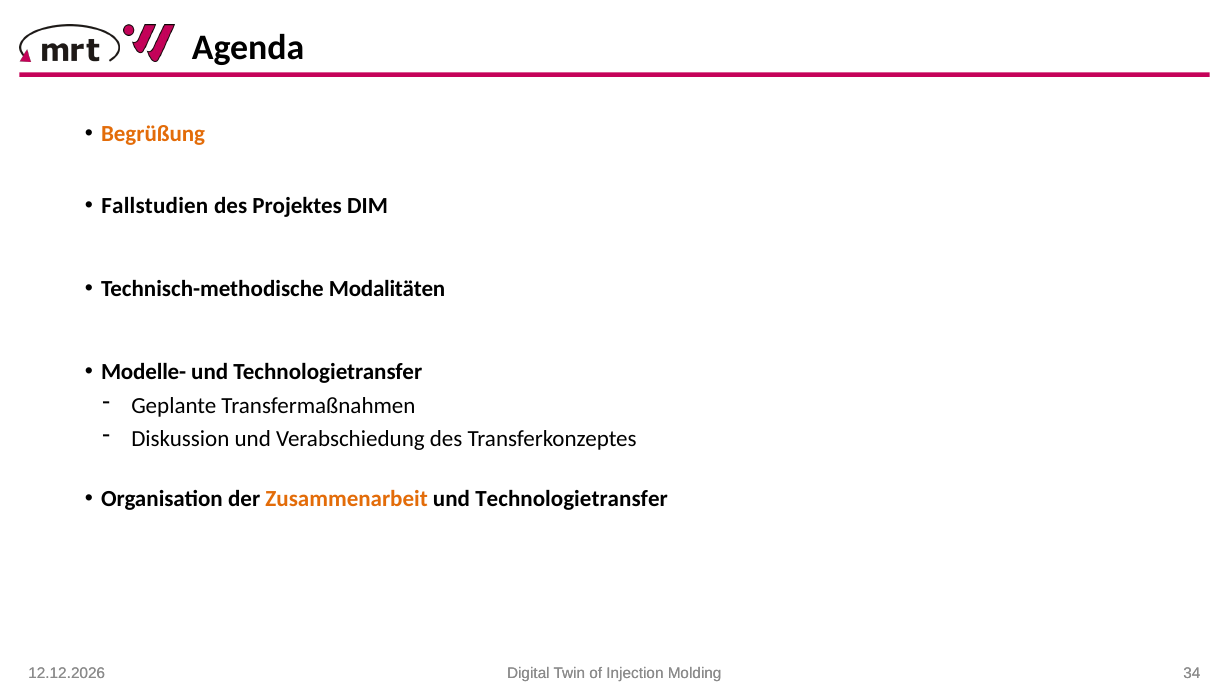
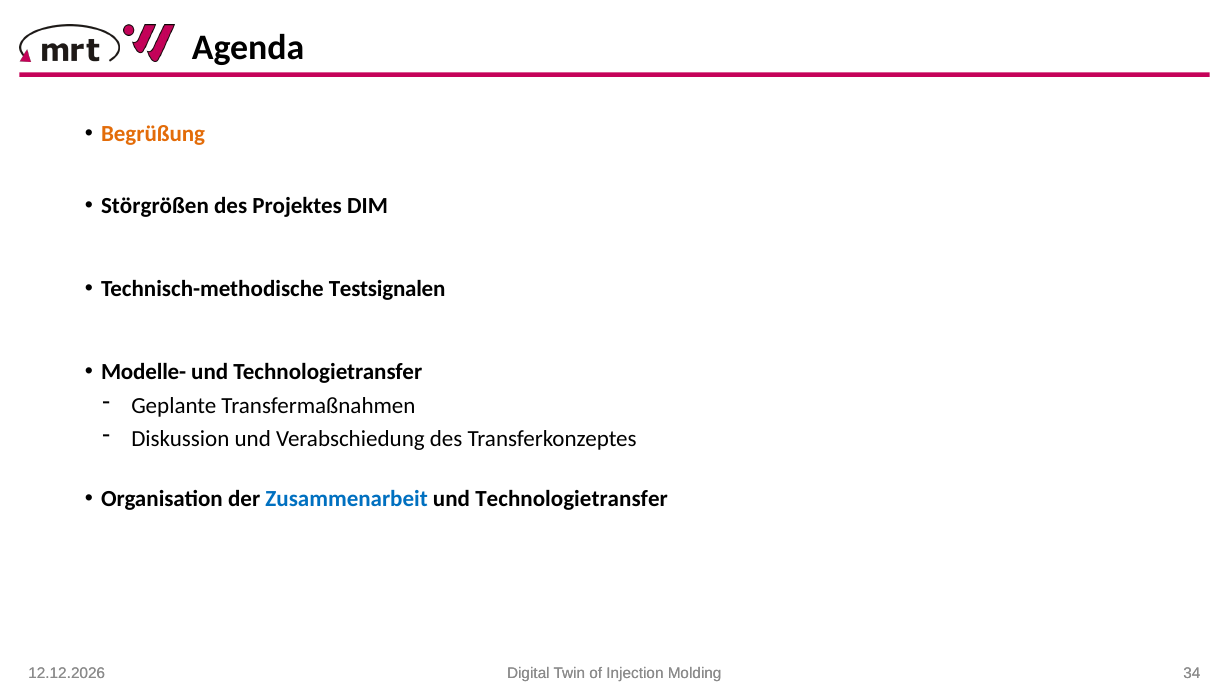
Fallstudien: Fallstudien -> Störgrößen
Modalitäten: Modalitäten -> Testsignalen
Zusammenarbeit colour: orange -> blue
